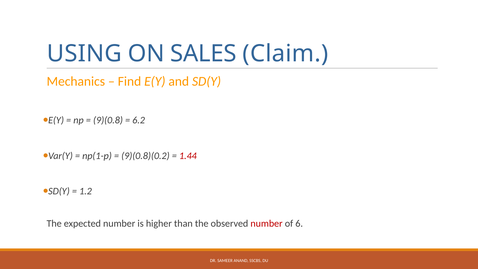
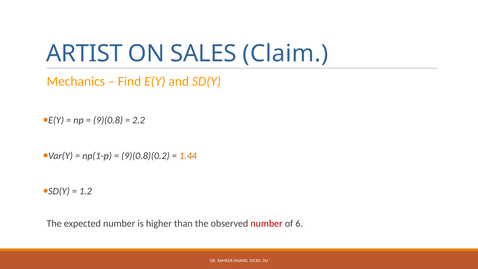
USING: USING -> ARTIST
6.2: 6.2 -> 2.2
1.44 colour: red -> orange
